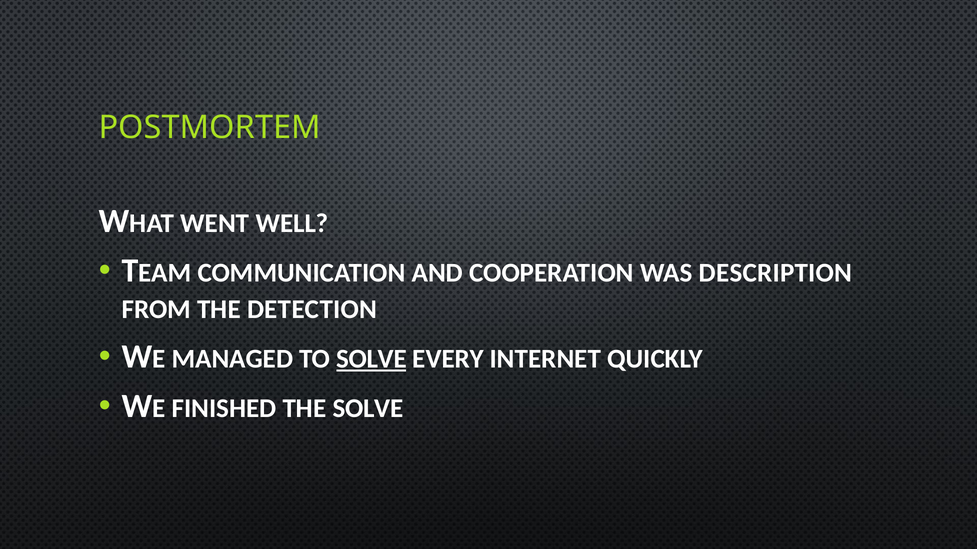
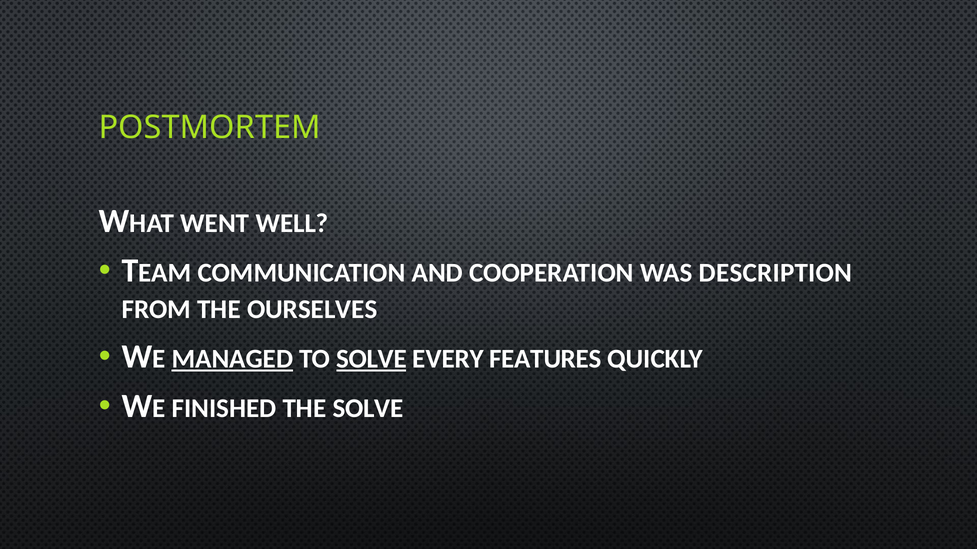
DETECTION: DETECTION -> OURSELVES
MANAGED underline: none -> present
INTERNET: INTERNET -> FEATURES
